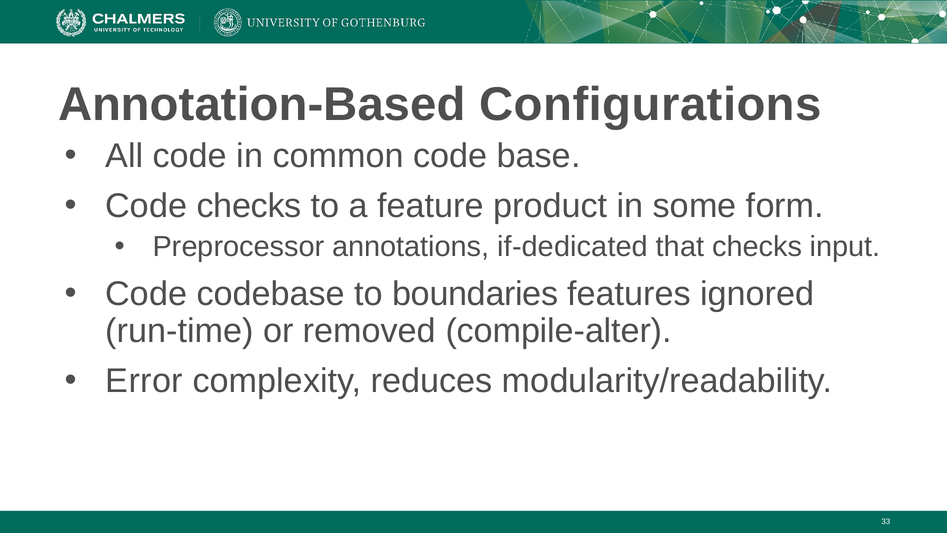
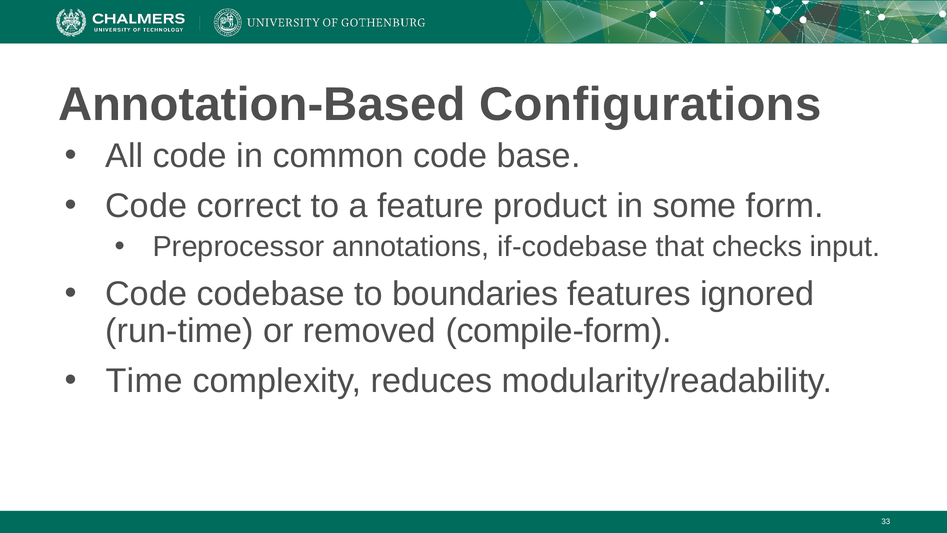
Code checks: checks -> correct
if-dedicated: if-dedicated -> if-codebase
compile-alter: compile-alter -> compile-form
Error: Error -> Time
